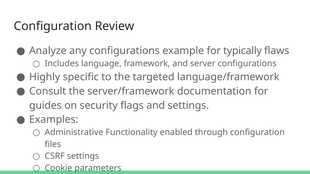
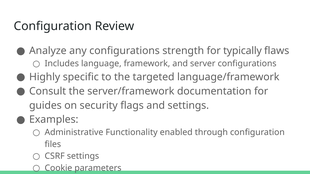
example: example -> strength
